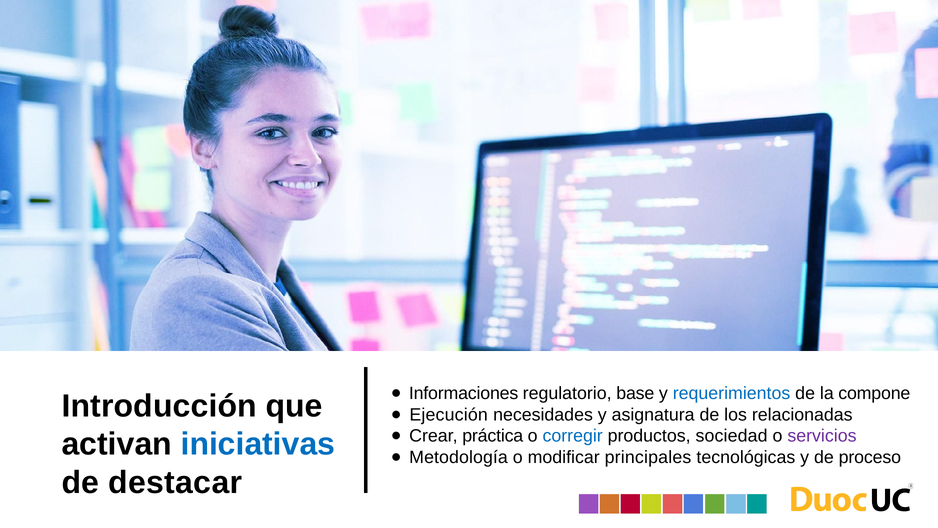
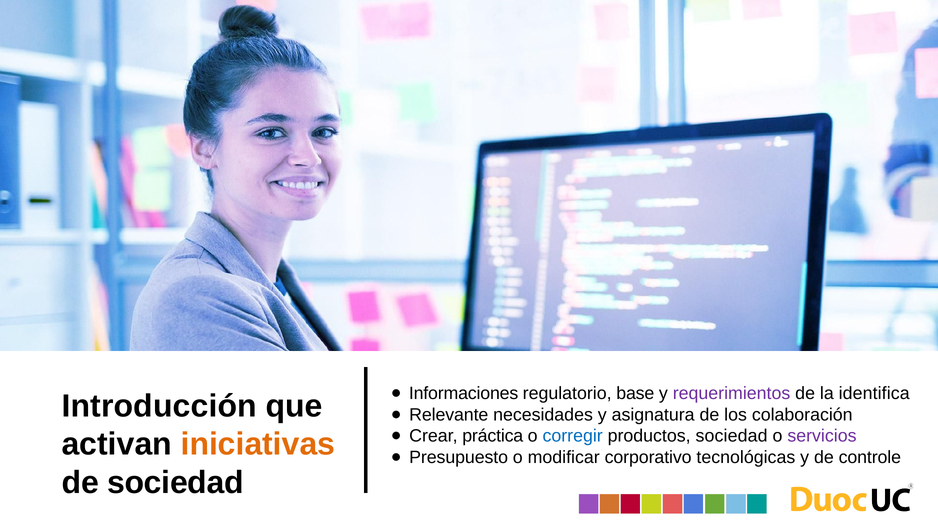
requerimientos colour: blue -> purple
compone: compone -> identifica
Ejecución: Ejecución -> Relevante
relacionadas: relacionadas -> colaboración
iniciativas colour: blue -> orange
Metodología: Metodología -> Presupuesto
principales: principales -> corporativo
proceso: proceso -> controle
de destacar: destacar -> sociedad
